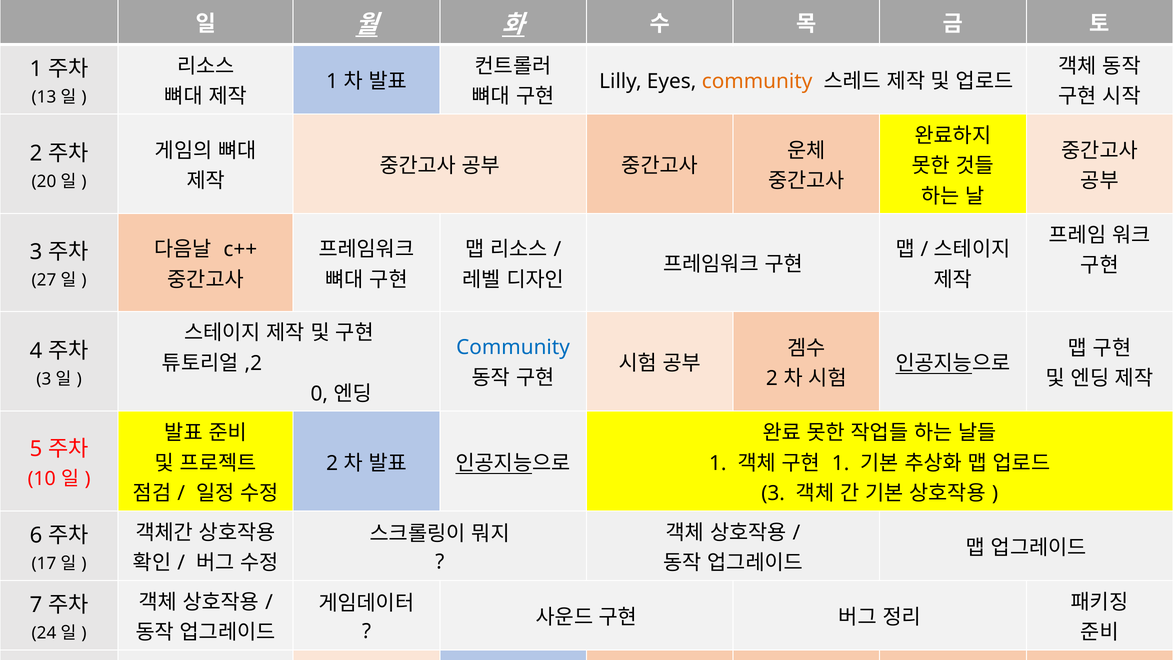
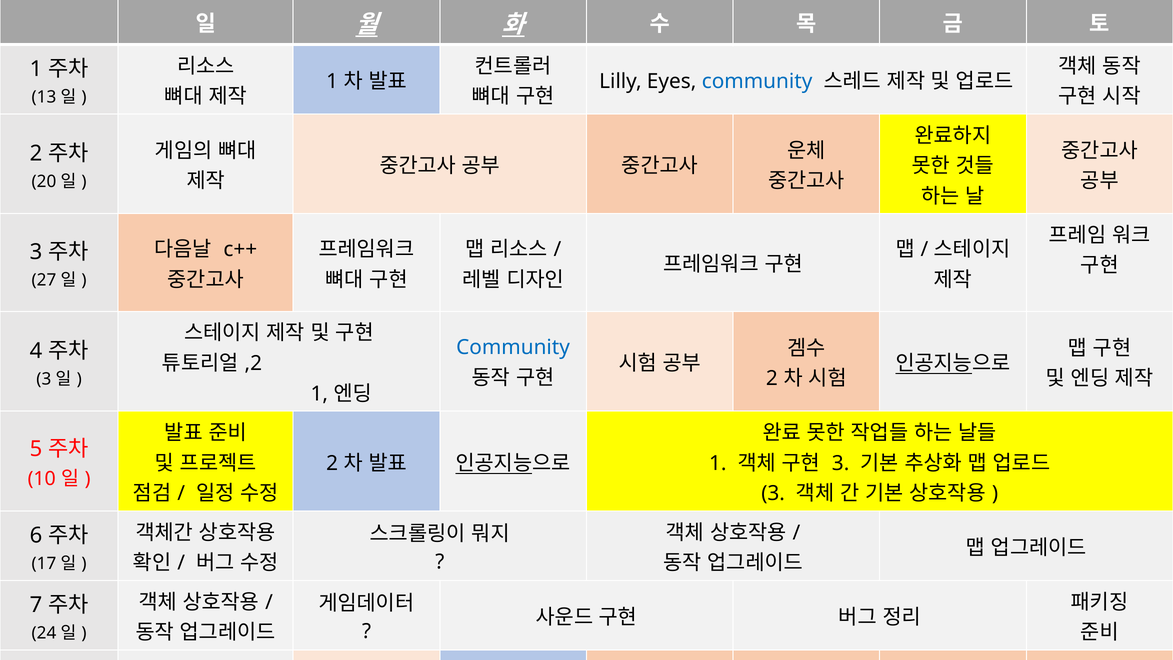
community at (757, 81) colour: orange -> blue
0 at (319, 394): 0 -> 1
1 at (841, 463): 1 -> 3
